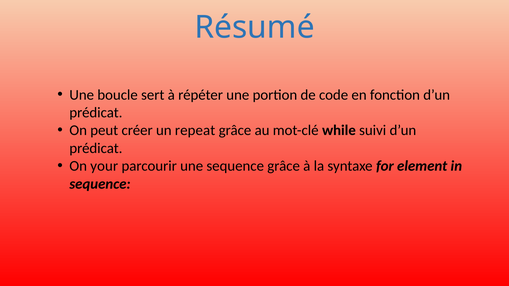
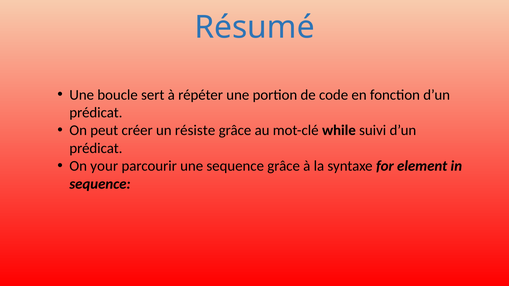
repeat: repeat -> résiste
